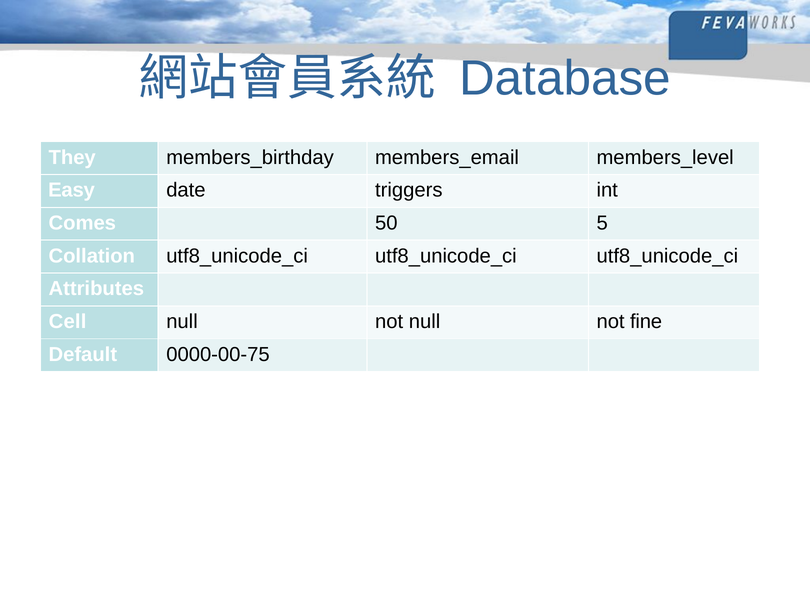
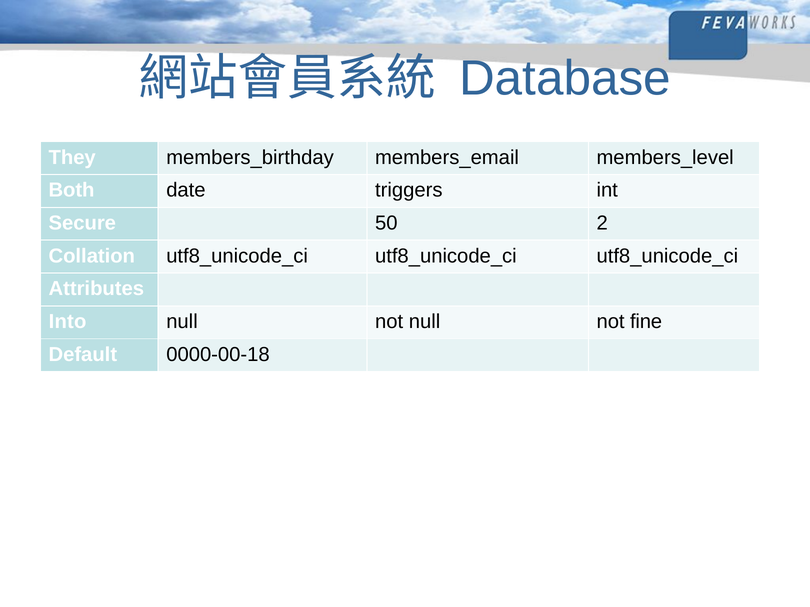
Easy: Easy -> Both
Comes: Comes -> Secure
5: 5 -> 2
Cell: Cell -> Into
0000-00-75: 0000-00-75 -> 0000-00-18
